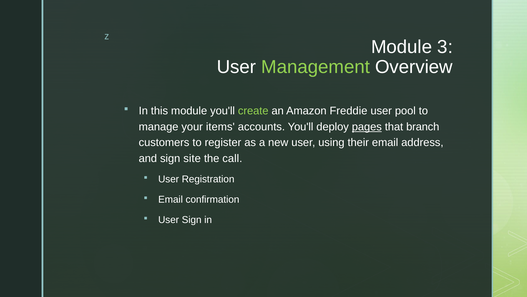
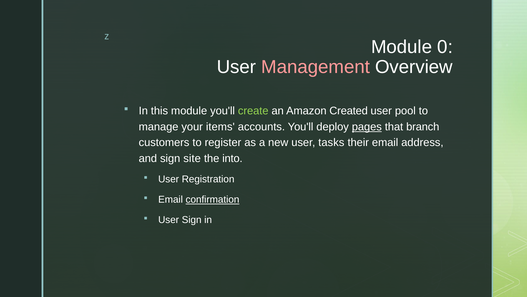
3: 3 -> 0
Management colour: light green -> pink
Freddie: Freddie -> Created
using: using -> tasks
call: call -> into
confirmation underline: none -> present
